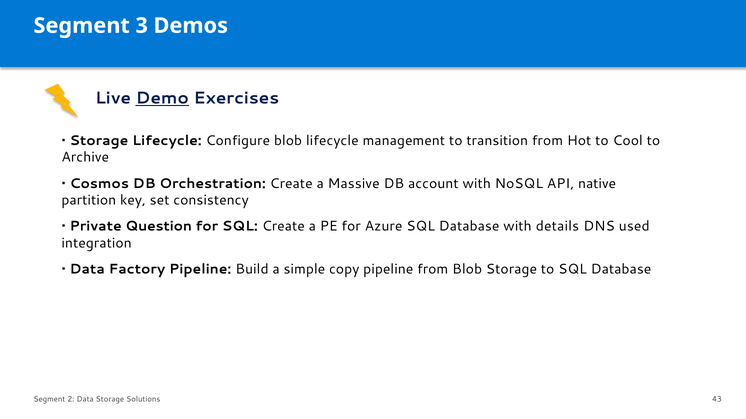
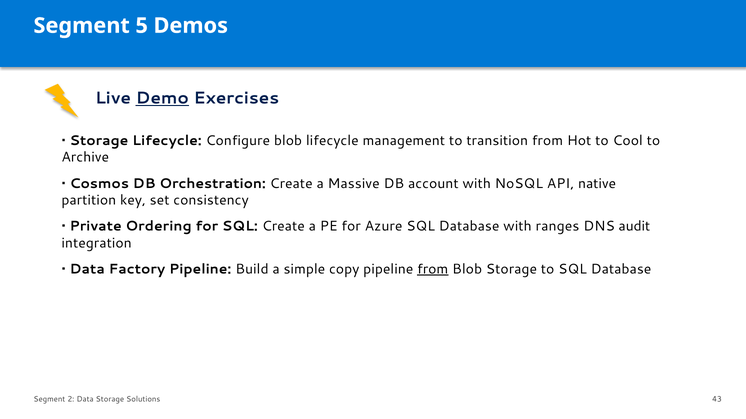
3: 3 -> 5
Question: Question -> Ordering
details: details -> ranges
used: used -> audit
from at (433, 270) underline: none -> present
